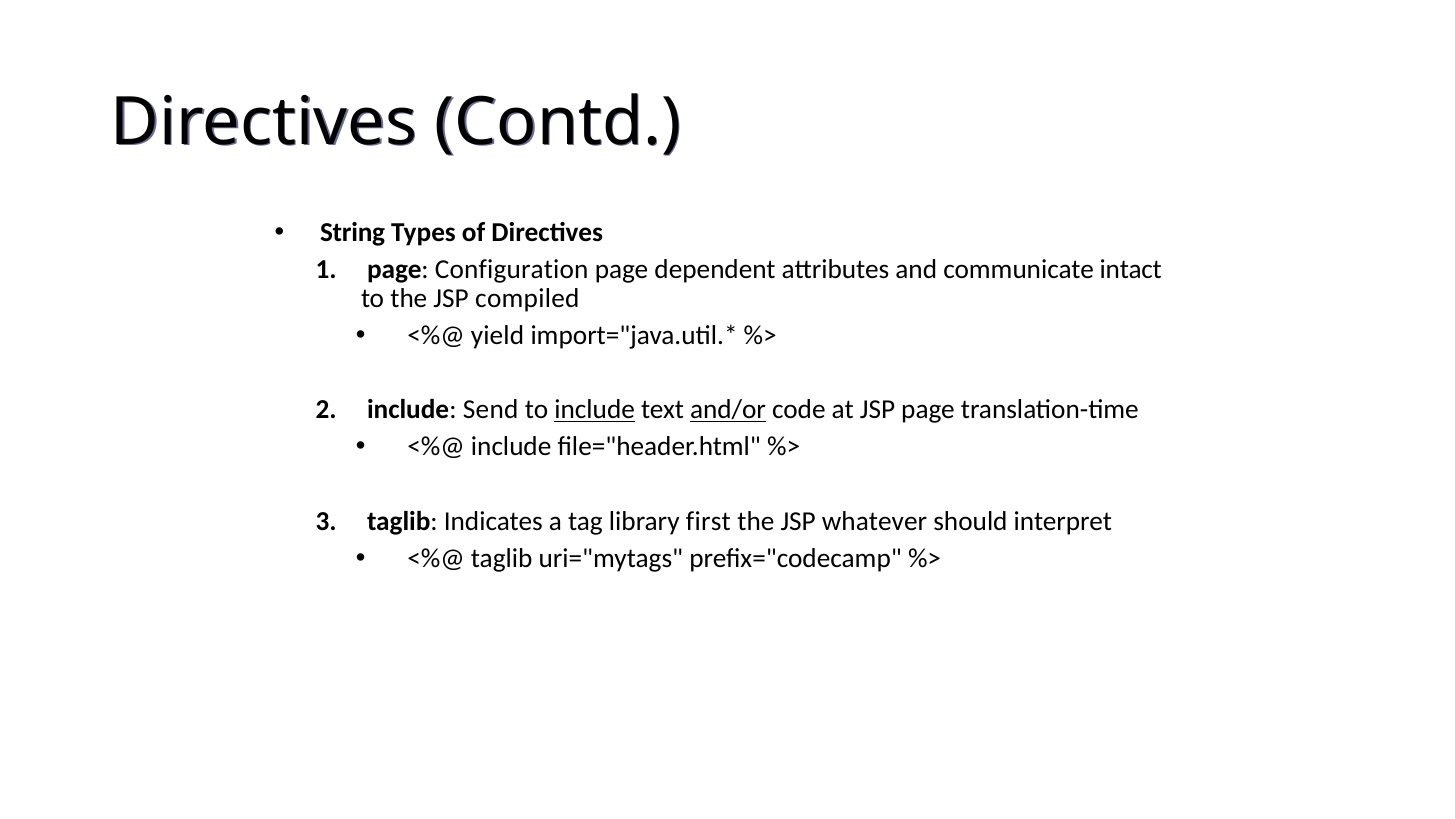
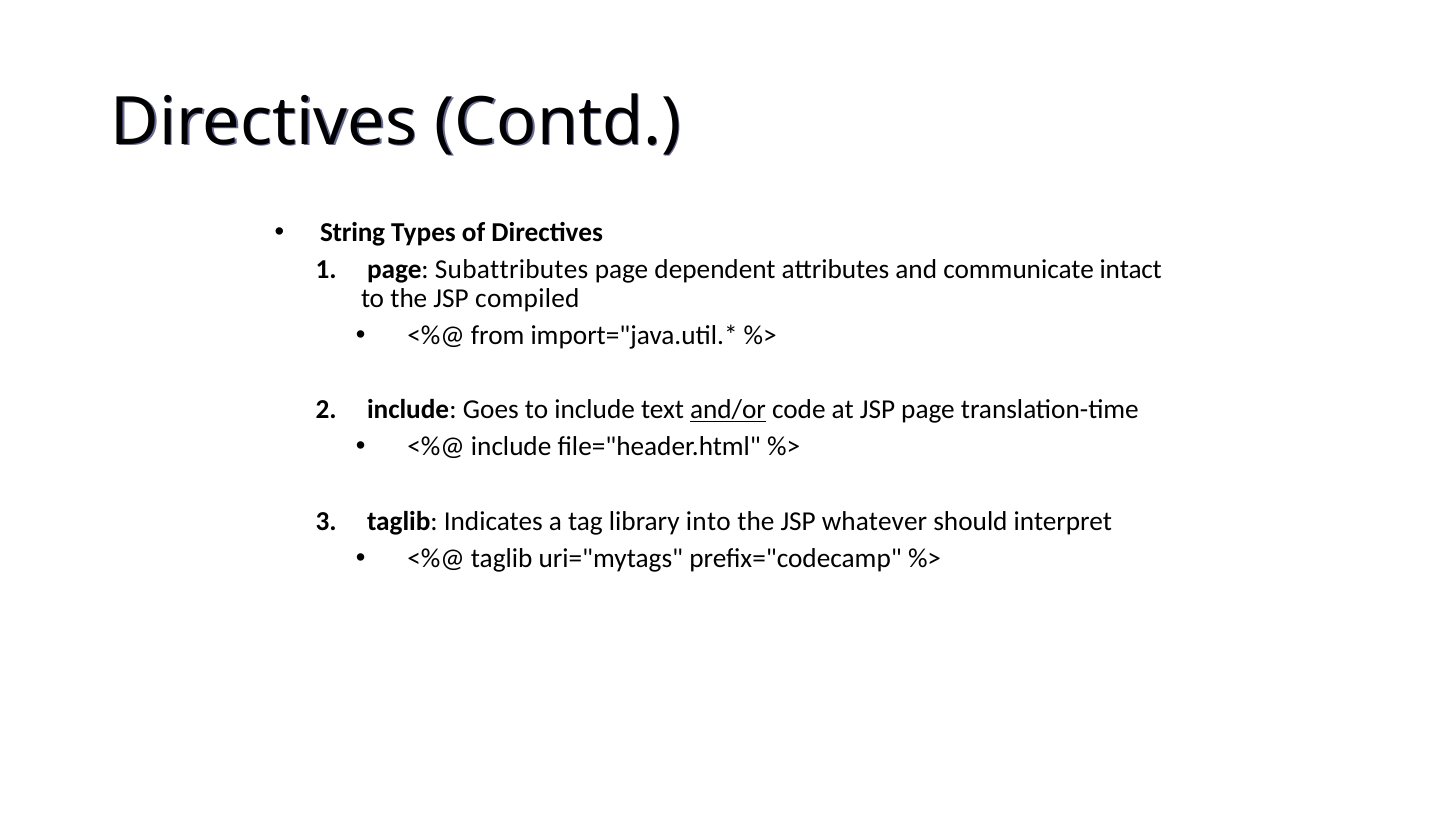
Configuration: Configuration -> Subattributes
yield: yield -> from
Send: Send -> Goes
include at (595, 410) underline: present -> none
first: first -> into
